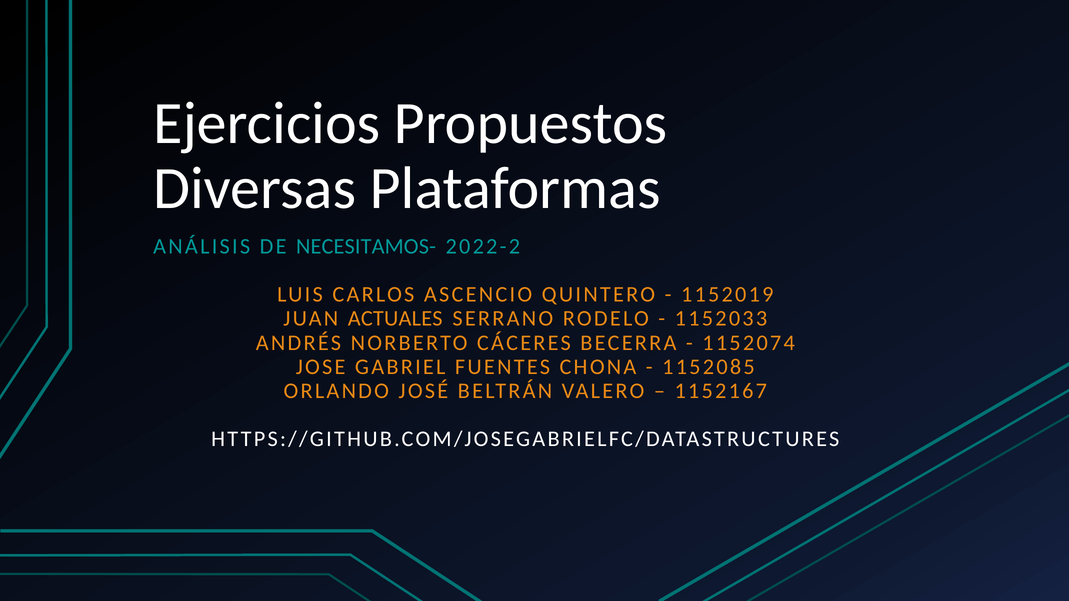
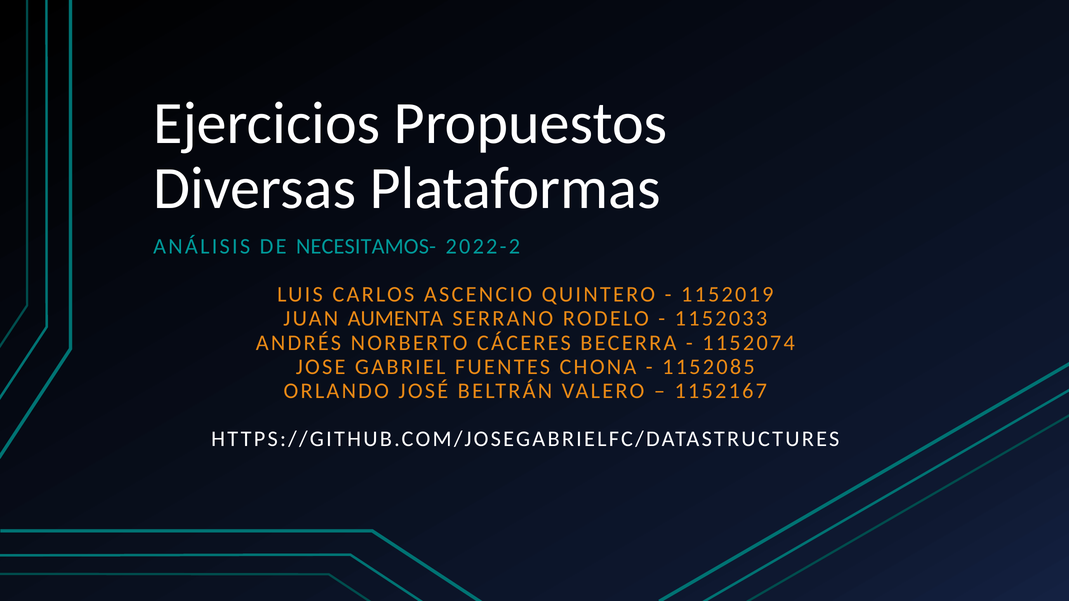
ACTUALES: ACTUALES -> AUMENTA
